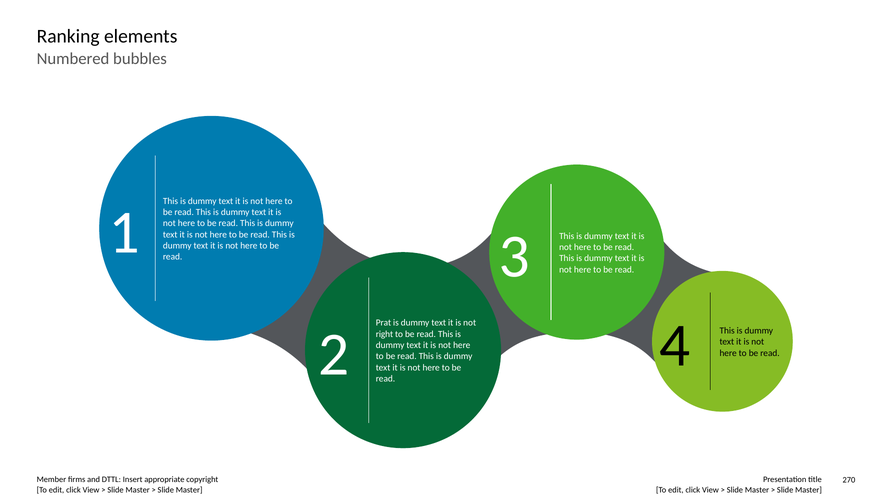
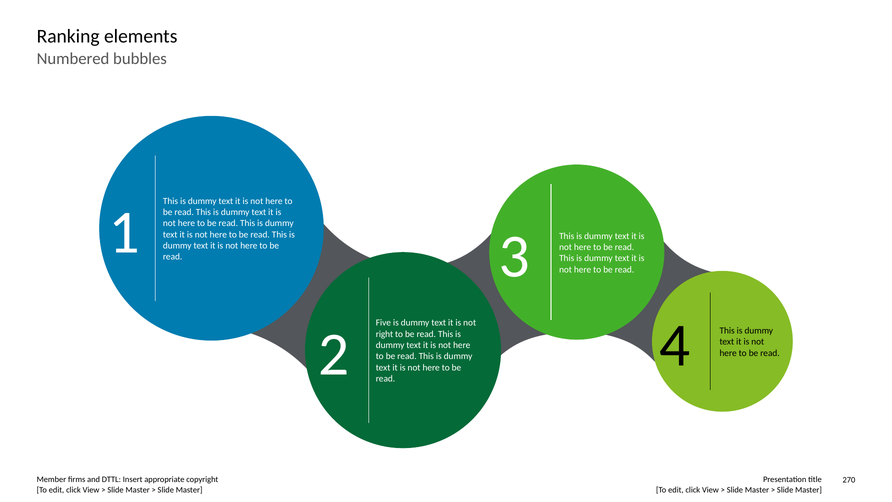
Prat: Prat -> Five
